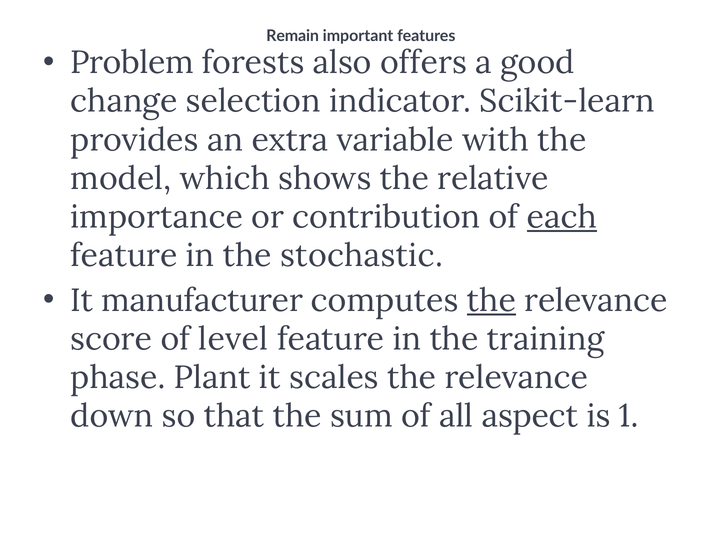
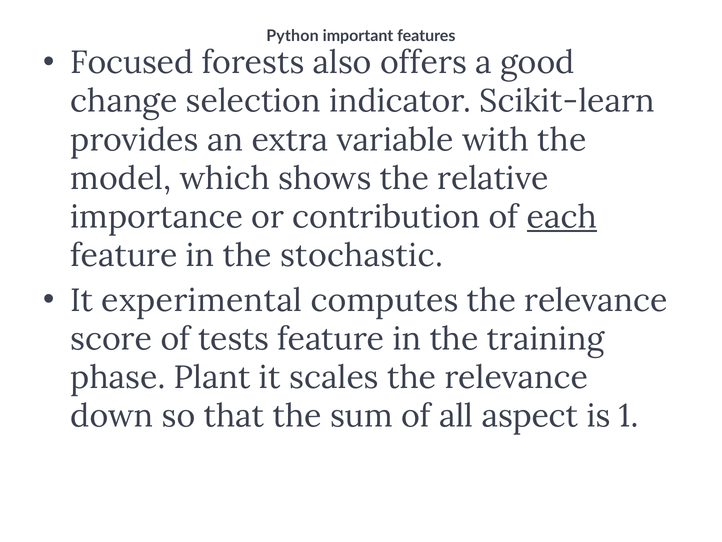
Remain: Remain -> Python
Problem: Problem -> Focused
manufacturer: manufacturer -> experimental
the at (491, 300) underline: present -> none
level: level -> tests
